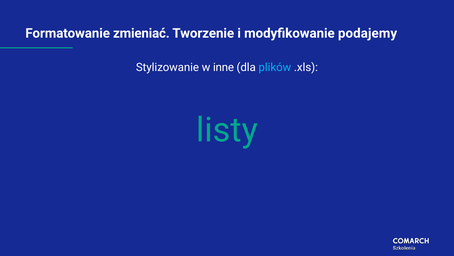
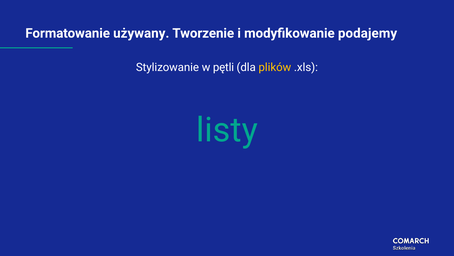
zmieniać: zmieniać -> używany
inne: inne -> pętli
plików colour: light blue -> yellow
